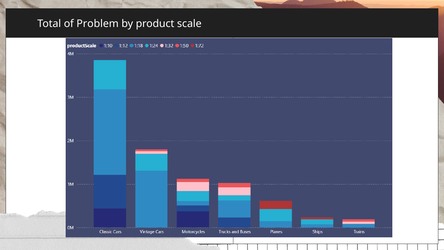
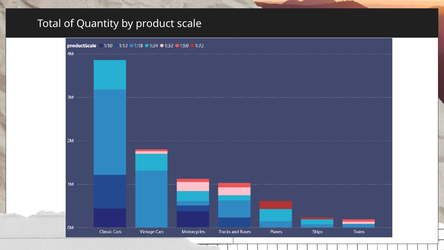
Problem: Problem -> Quantity
